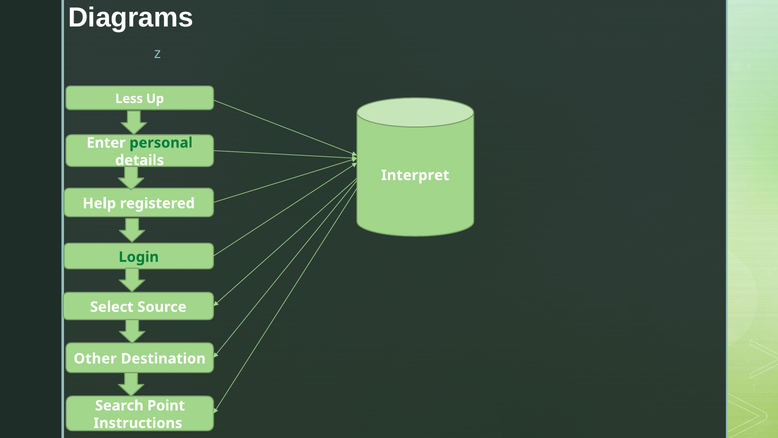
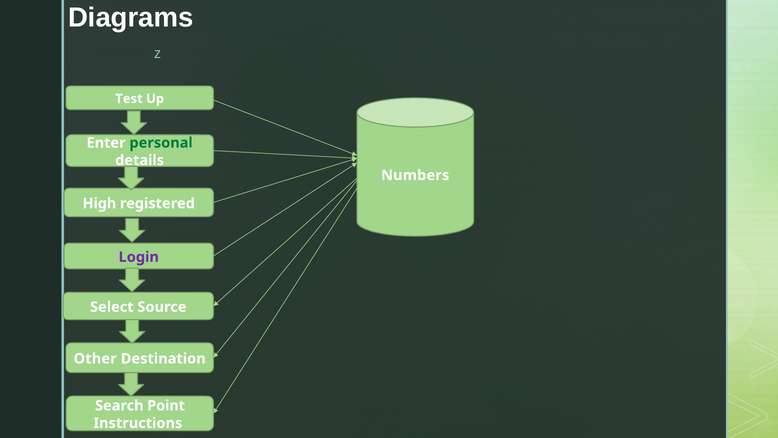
Less: Less -> Test
Interpret: Interpret -> Numbers
Help: Help -> High
Login colour: green -> purple
